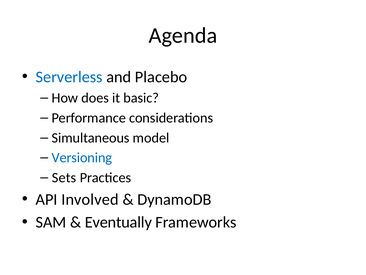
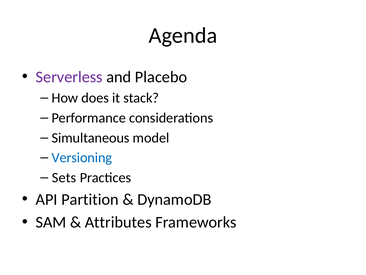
Serverless colour: blue -> purple
basic: basic -> stack
Involved: Involved -> Partition
Eventually: Eventually -> Attributes
